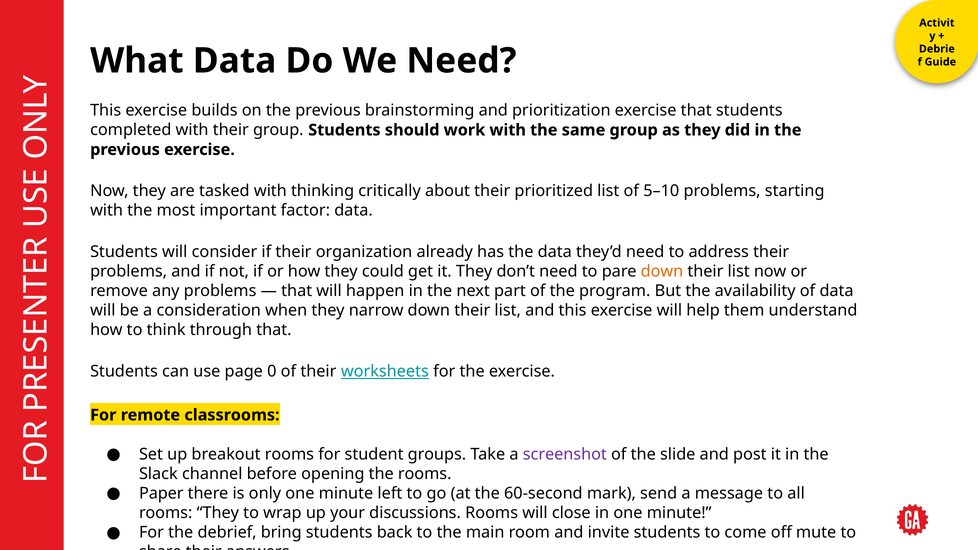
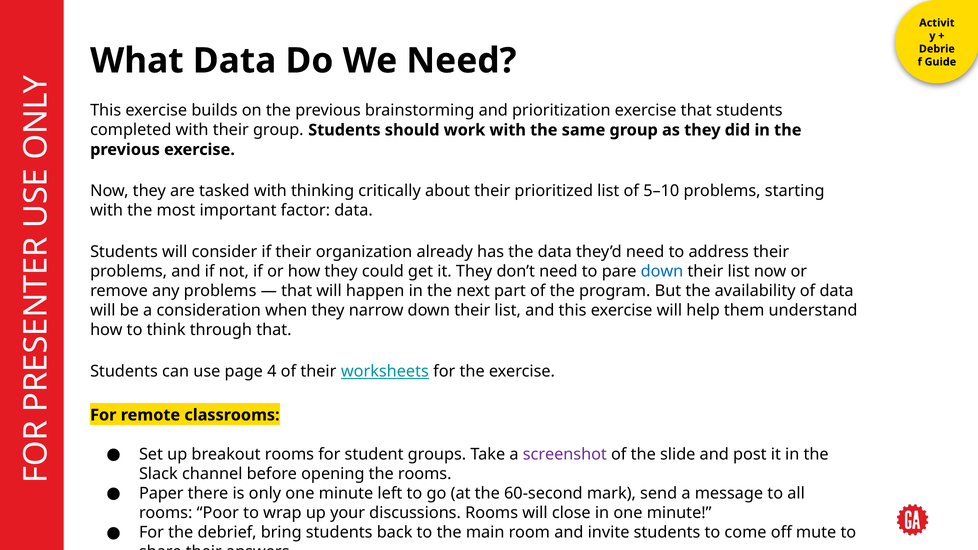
down at (662, 271) colour: orange -> blue
0: 0 -> 4
rooms They: They -> Poor
